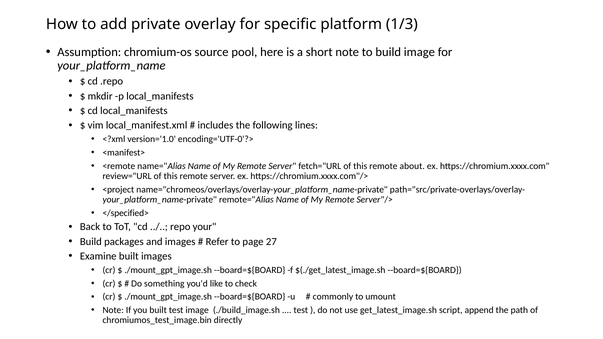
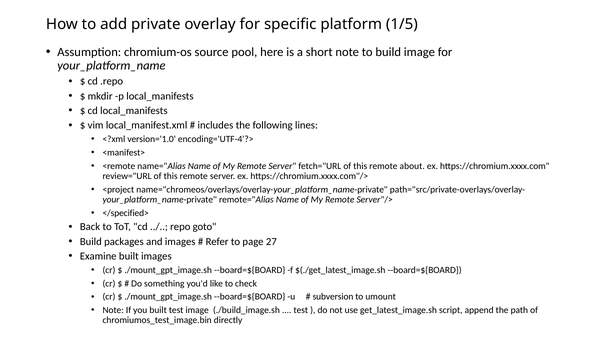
1/3: 1/3 -> 1/5
encoding='UTF-0'?>: encoding='UTF-0'?> -> encoding='UTF-4'?>
your: your -> goto
commonly: commonly -> subversion
